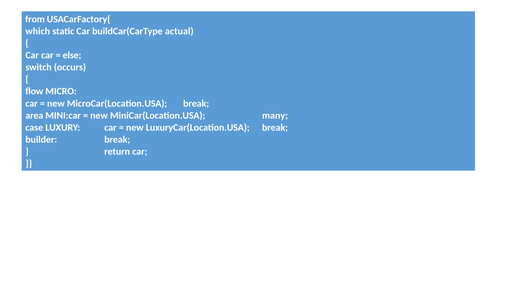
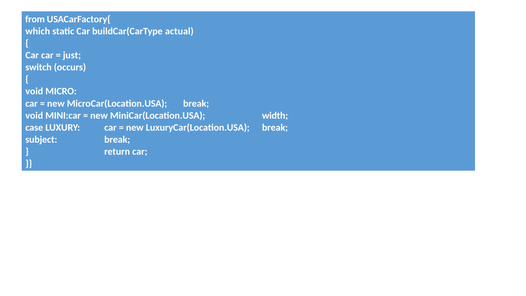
else: else -> just
flow at (34, 91): flow -> void
area at (34, 115): area -> void
many: many -> width
builder: builder -> subject
